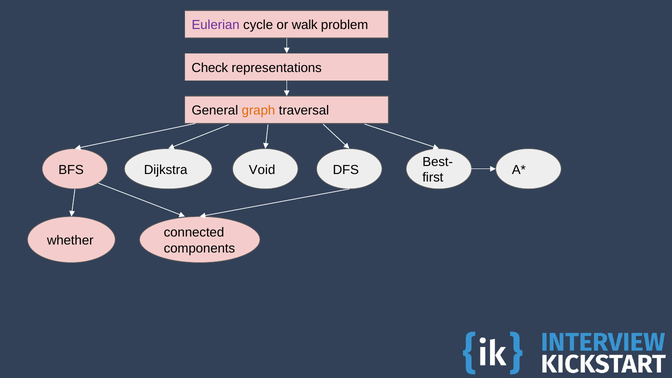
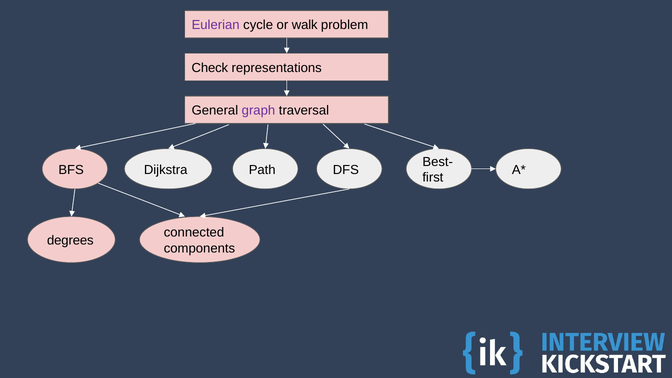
graph colour: orange -> purple
Void: Void -> Path
whether: whether -> degrees
